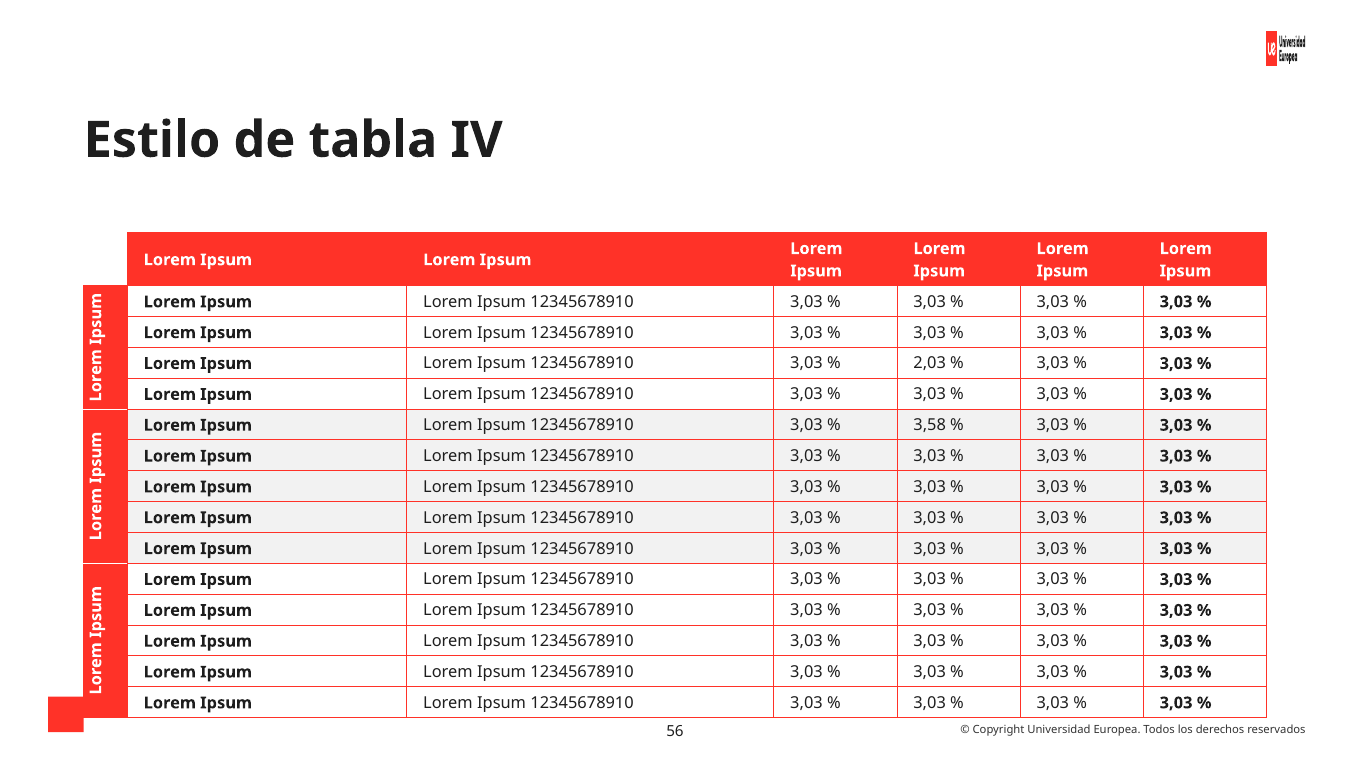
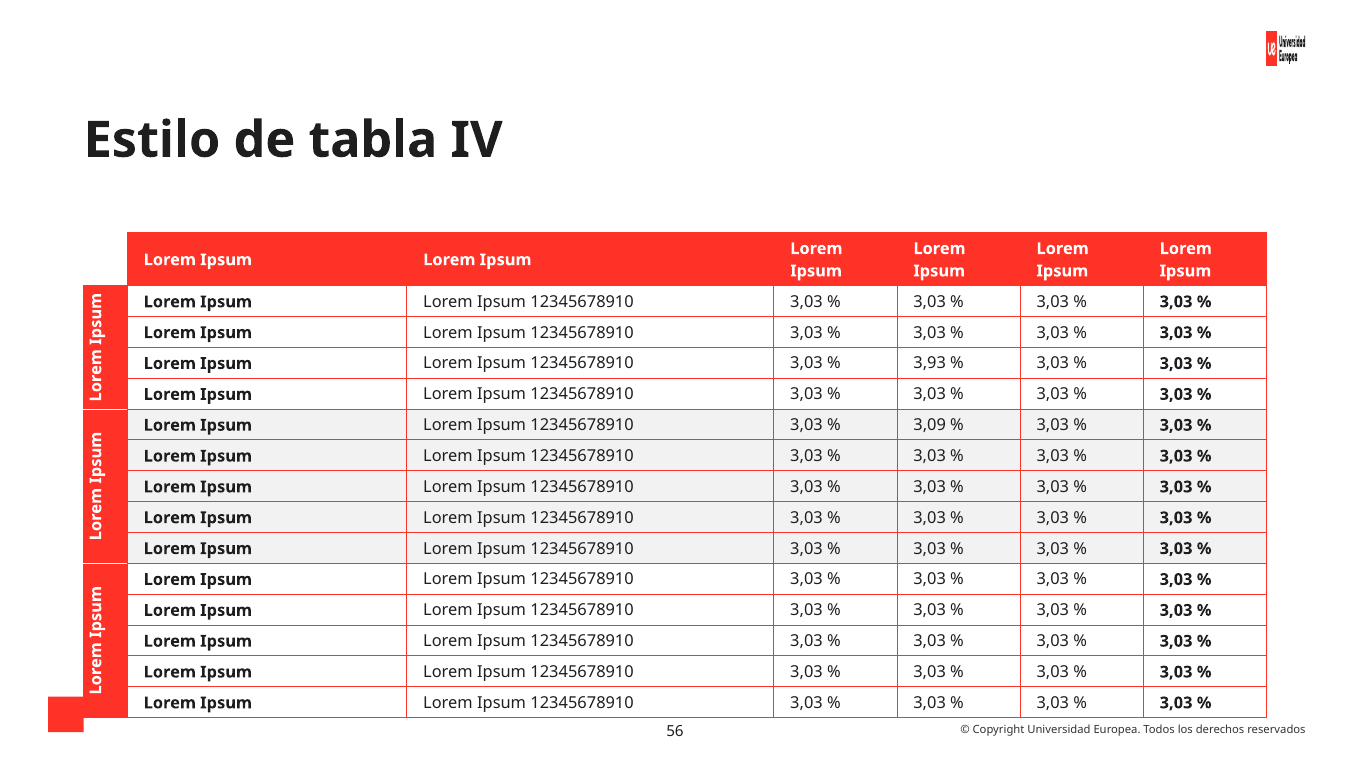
2,03: 2,03 -> 3,93
3,58: 3,58 -> 3,09
